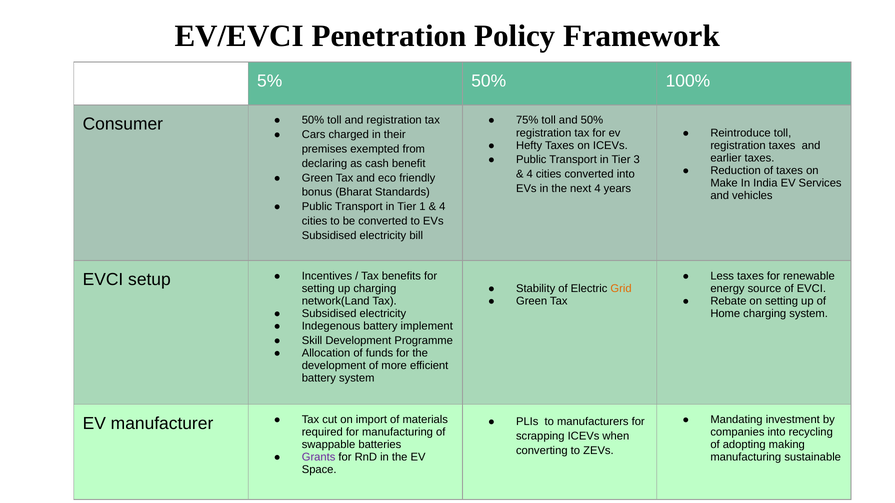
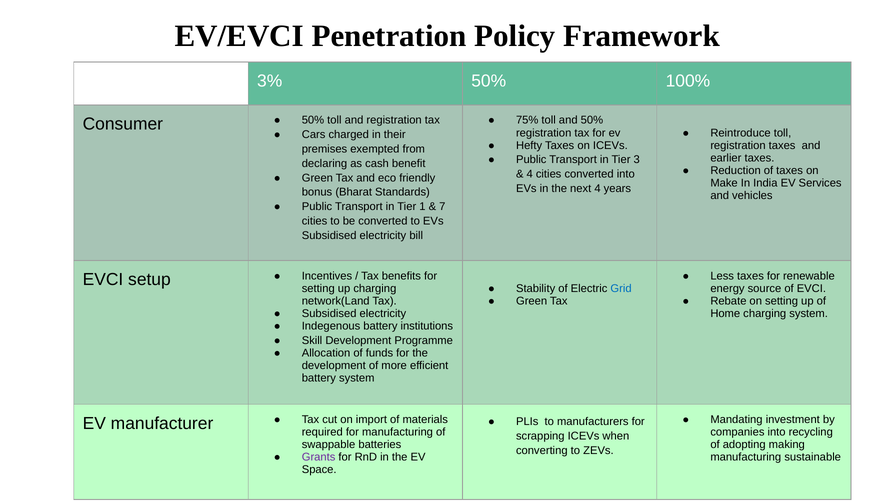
5%: 5% -> 3%
4 at (442, 207): 4 -> 7
Grid colour: orange -> blue
implement: implement -> institutions
